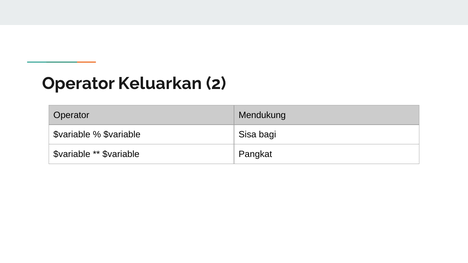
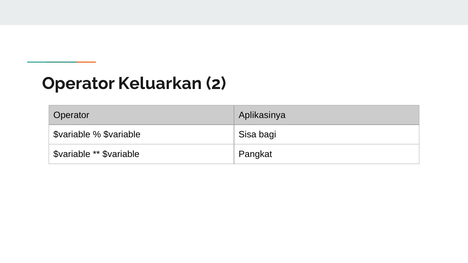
Mendukung: Mendukung -> Aplikasinya
